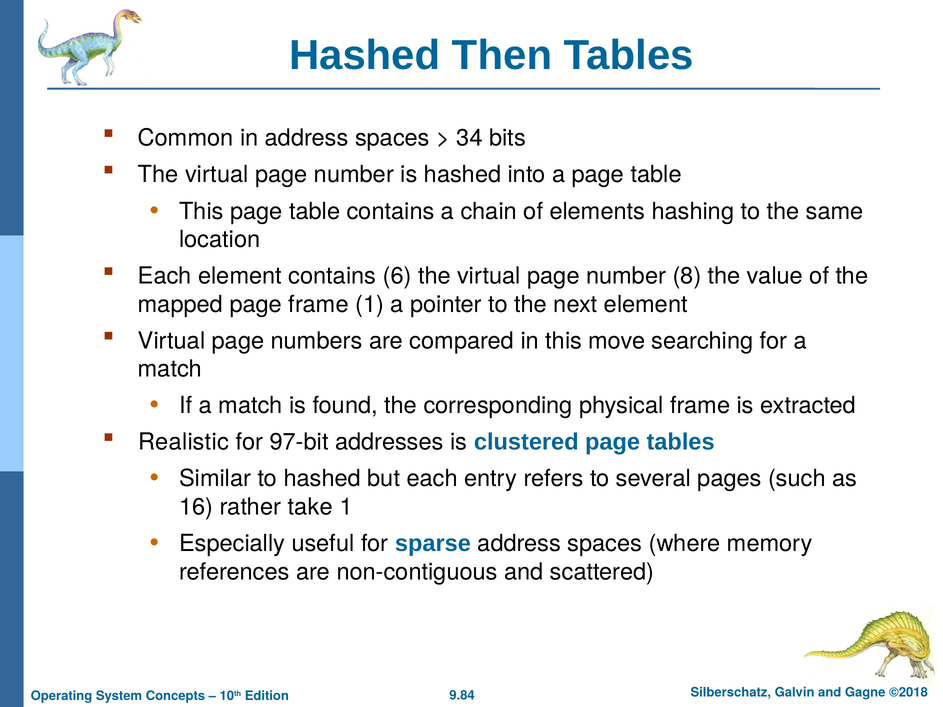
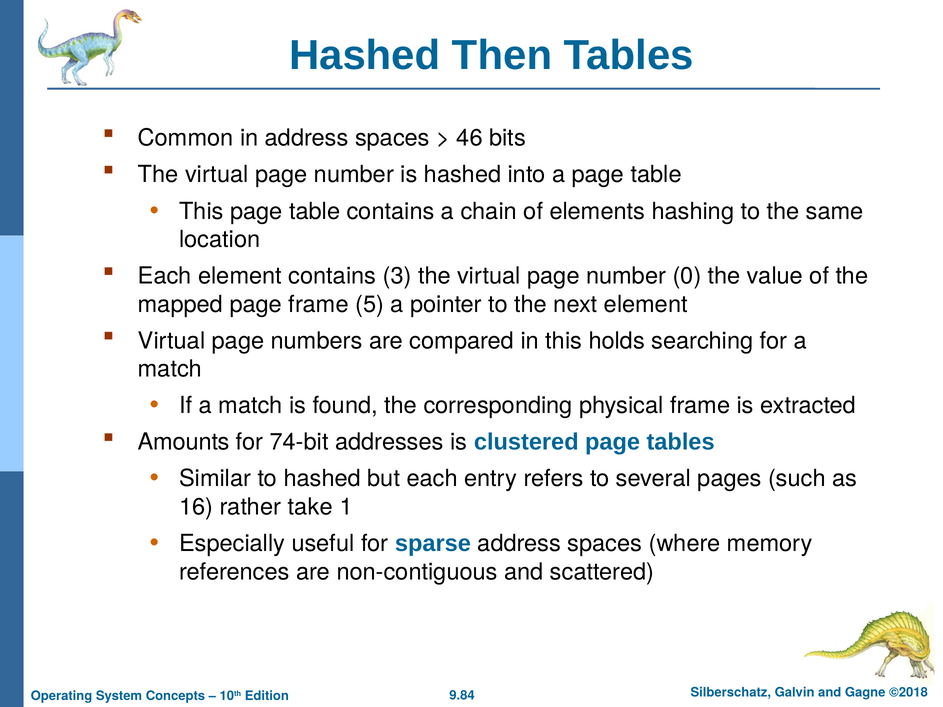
34: 34 -> 46
6: 6 -> 3
8: 8 -> 0
frame 1: 1 -> 5
move: move -> holds
Realistic: Realistic -> Amounts
97-bit: 97-bit -> 74-bit
